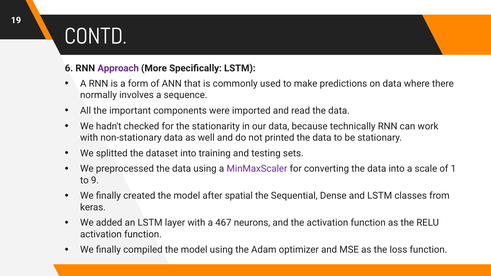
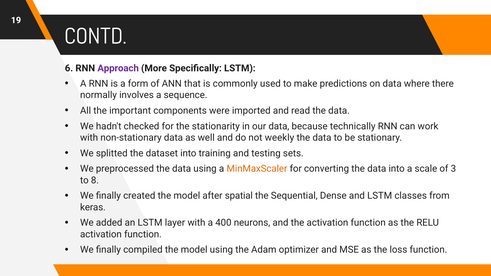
printed: printed -> weekly
MinMaxScaler colour: purple -> orange
1: 1 -> 3
9: 9 -> 8
467: 467 -> 400
